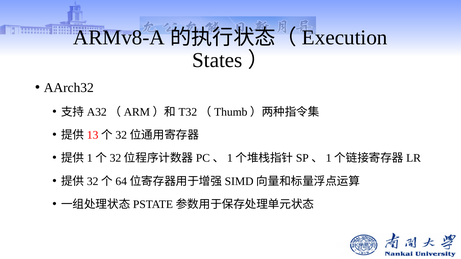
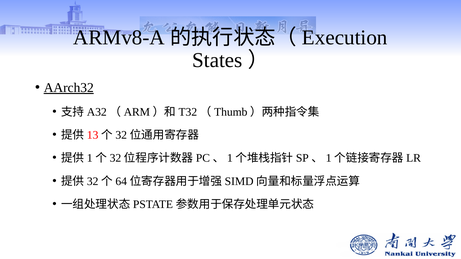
AArch32 underline: none -> present
